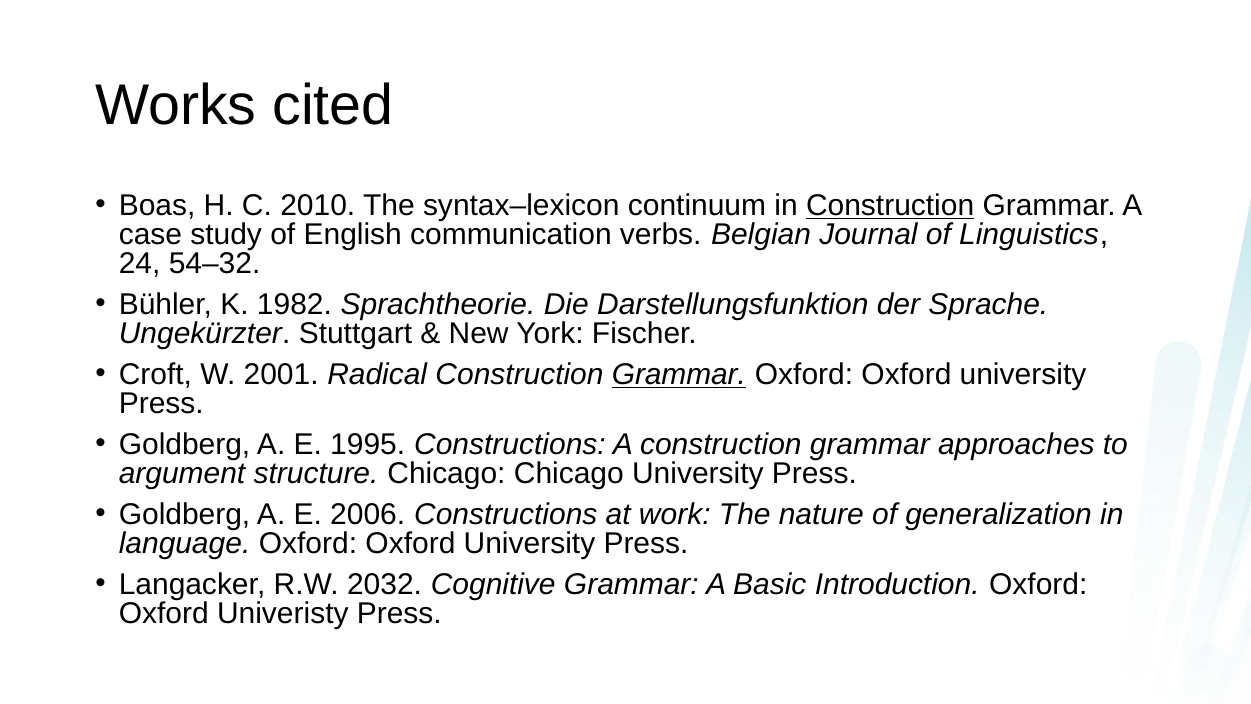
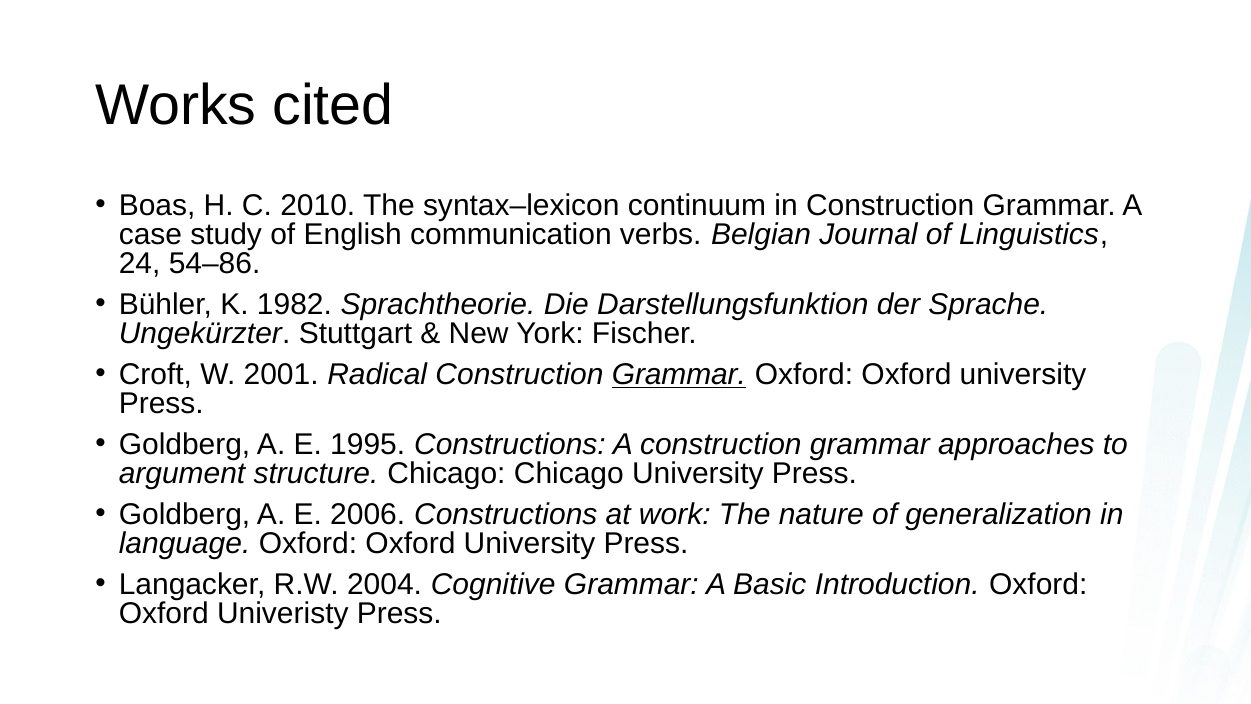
Construction at (890, 205) underline: present -> none
54–32: 54–32 -> 54–86
2032: 2032 -> 2004
